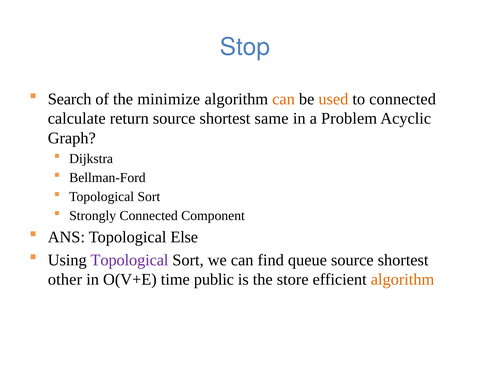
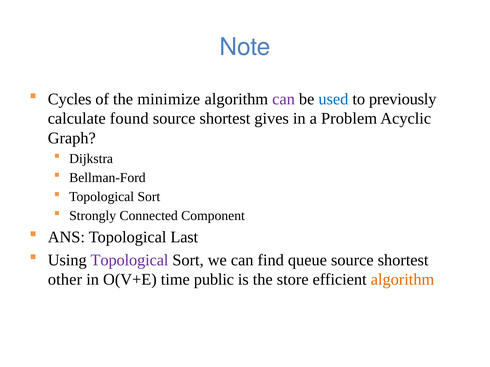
Stop: Stop -> Note
Search: Search -> Cycles
can at (284, 99) colour: orange -> purple
used colour: orange -> blue
to connected: connected -> previously
return: return -> found
same: same -> gives
Else: Else -> Last
